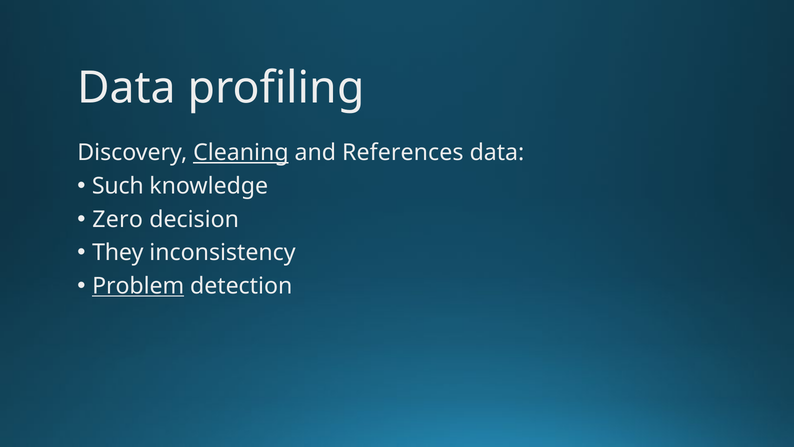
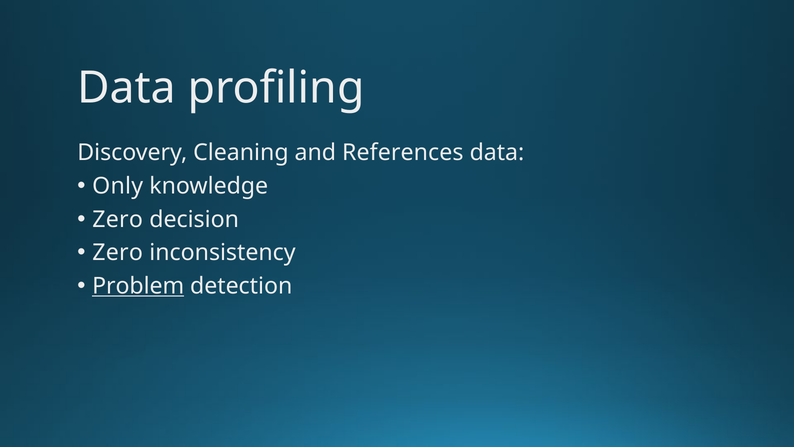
Cleaning underline: present -> none
Such: Such -> Only
They at (118, 252): They -> Zero
